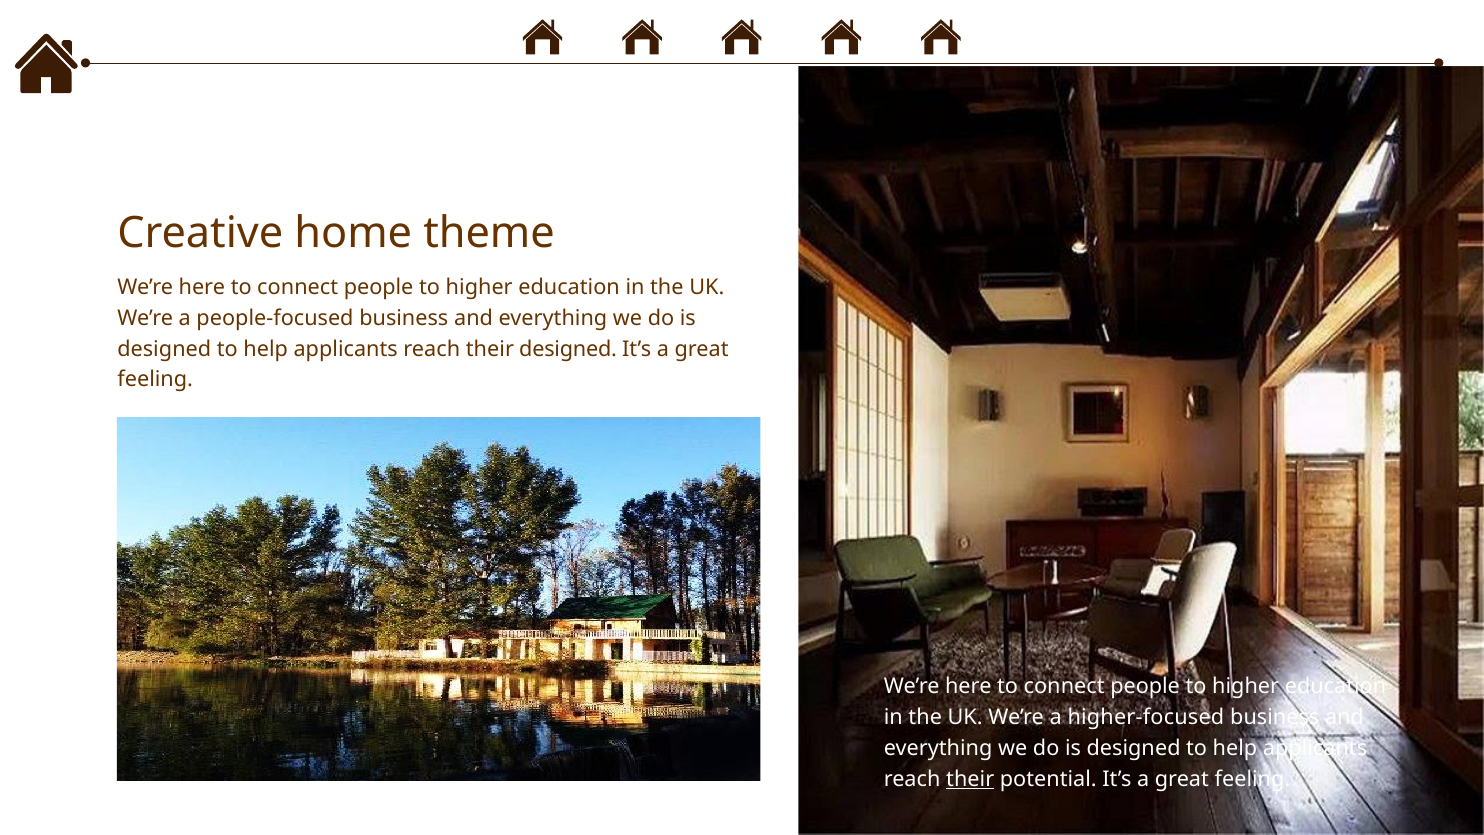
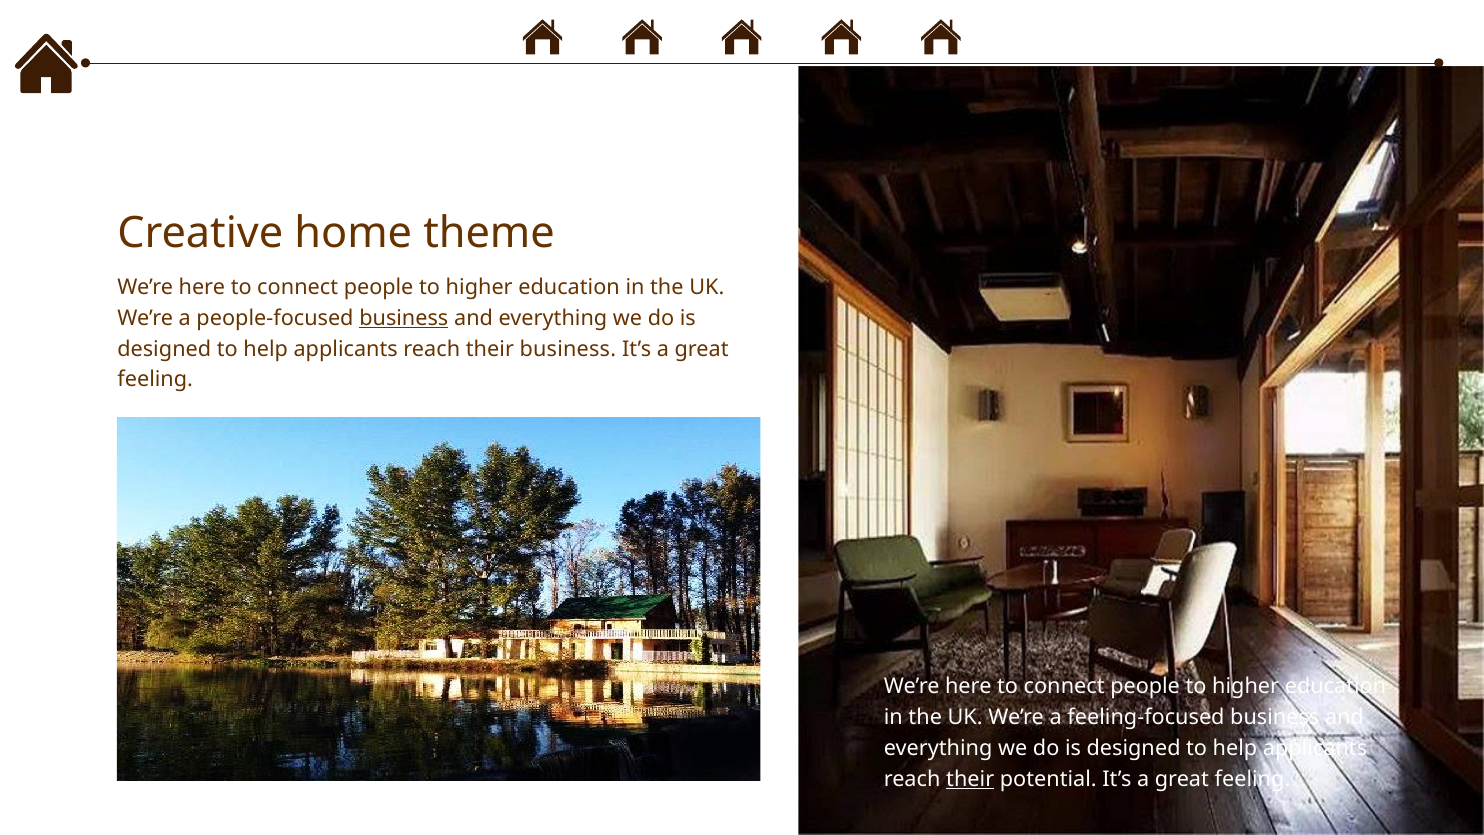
business at (404, 318) underline: none -> present
their designed: designed -> business
higher-focused: higher-focused -> feeling-focused
